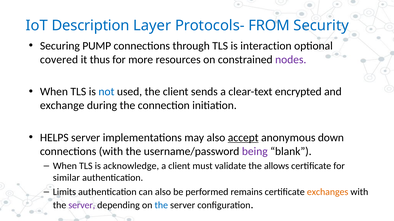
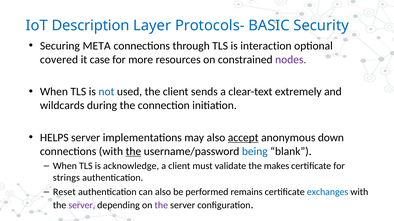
FROM: FROM -> BASIC
PUMP: PUMP -> META
thus: thus -> case
encrypted: encrypted -> extremely
exchange: exchange -> wildcards
the at (133, 152) underline: none -> present
being colour: purple -> blue
allows: allows -> makes
similar: similar -> strings
Limits: Limits -> Reset
exchanges colour: orange -> blue
the at (161, 206) colour: blue -> purple
